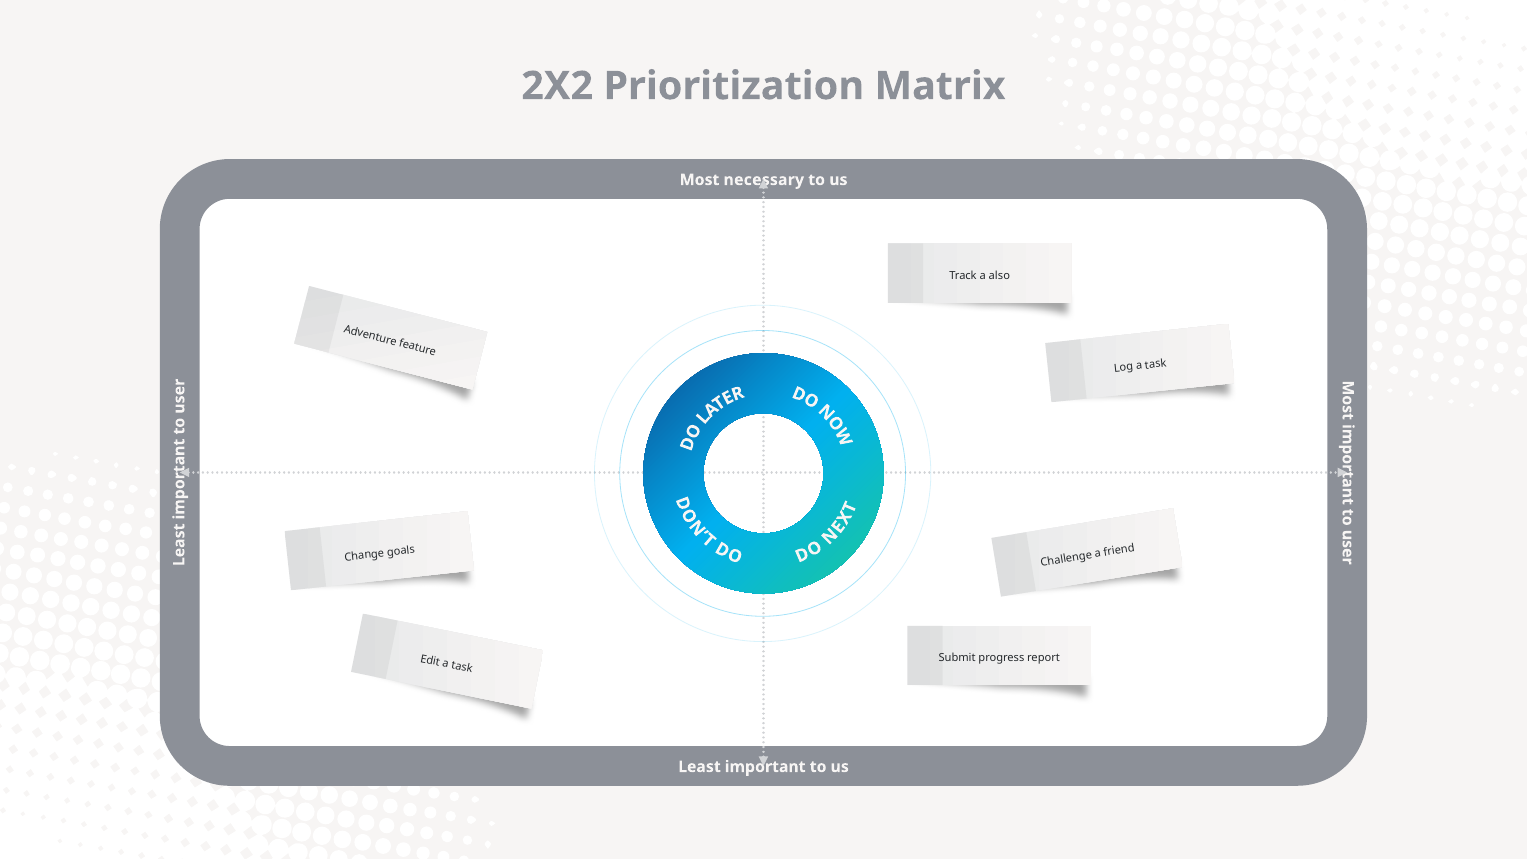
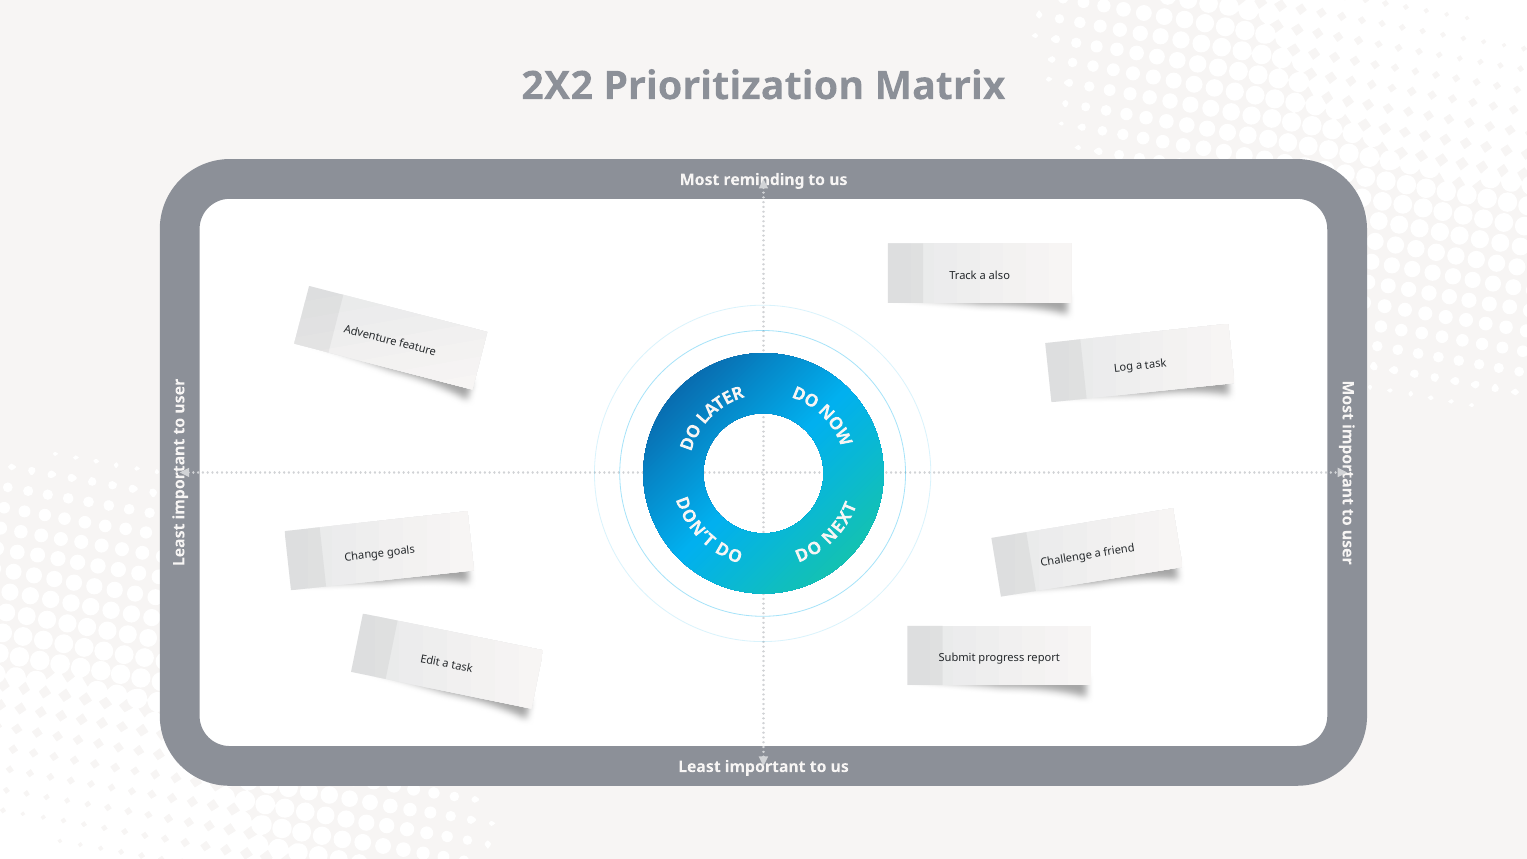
necessary: necessary -> reminding
